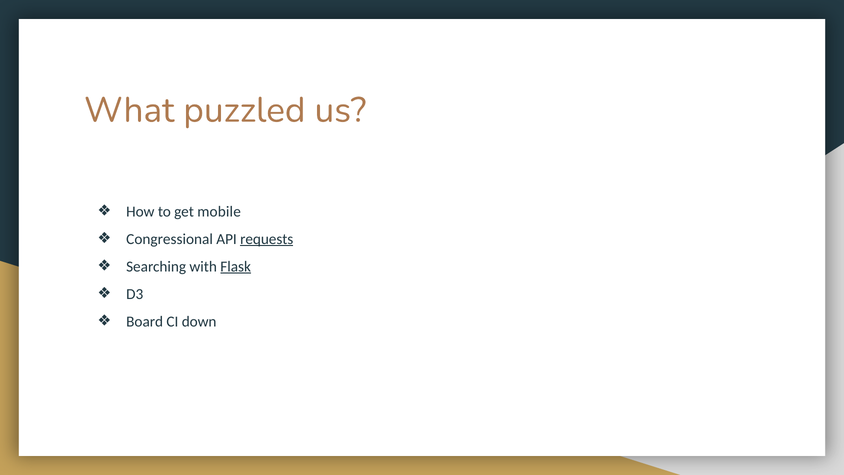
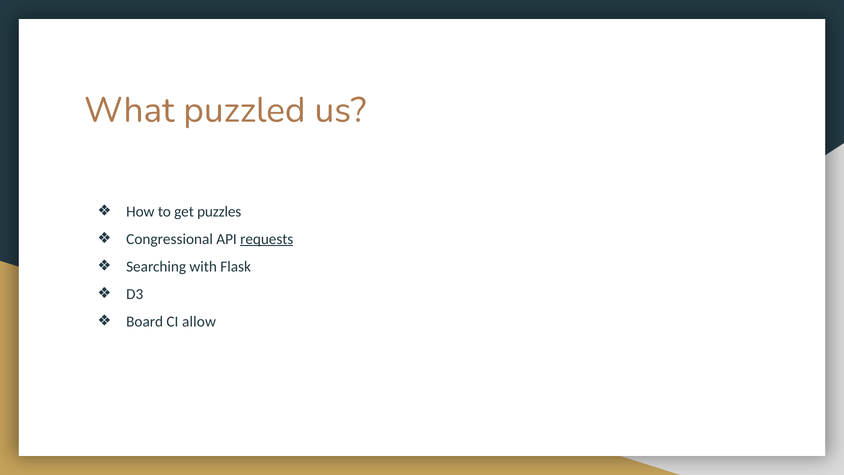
mobile: mobile -> puzzles
Flask underline: present -> none
down: down -> allow
